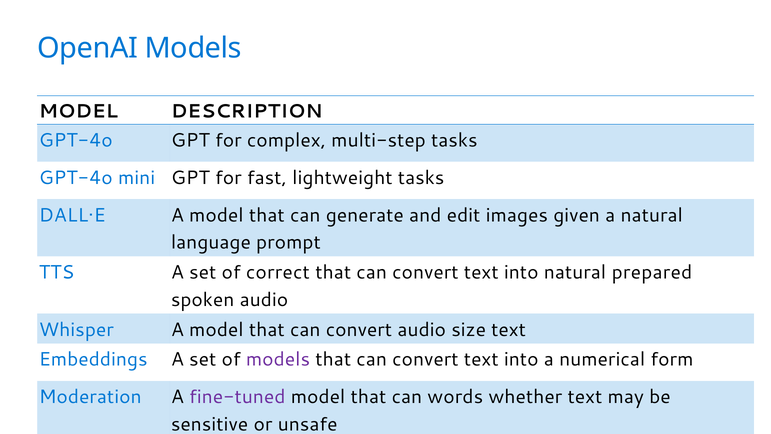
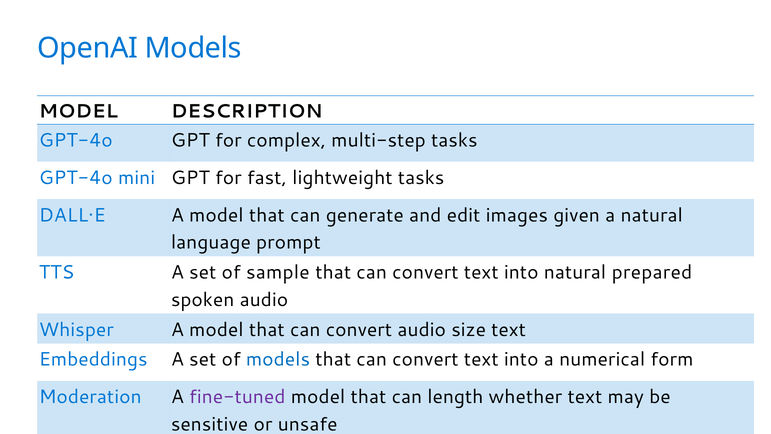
correct: correct -> sample
models at (278, 359) colour: purple -> blue
words: words -> length
